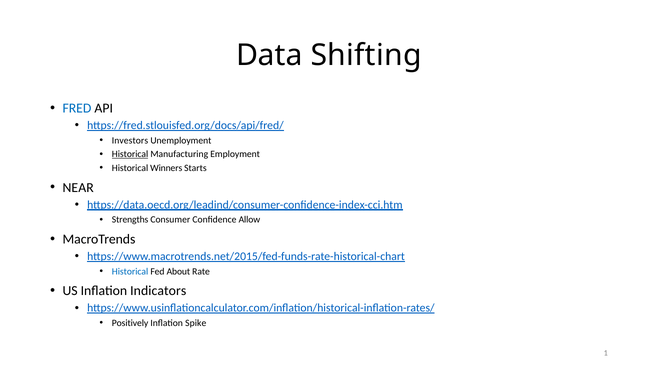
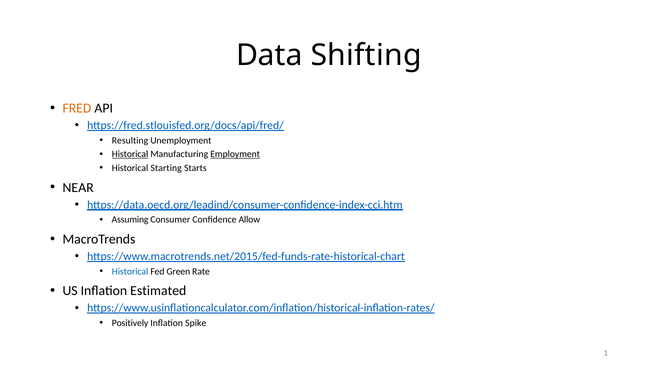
FRED colour: blue -> orange
Investors: Investors -> Resulting
Employment underline: none -> present
Winners: Winners -> Starting
Strengths: Strengths -> Assuming
About: About -> Green
Indicators: Indicators -> Estimated
